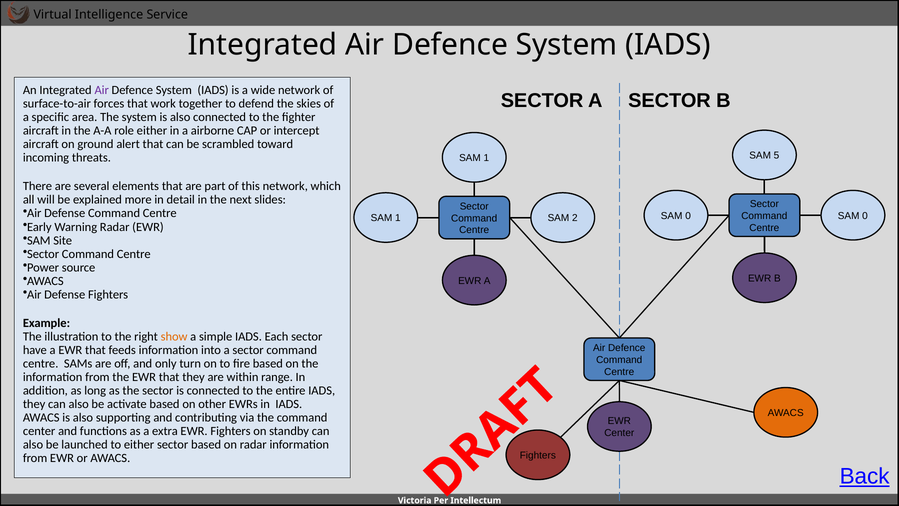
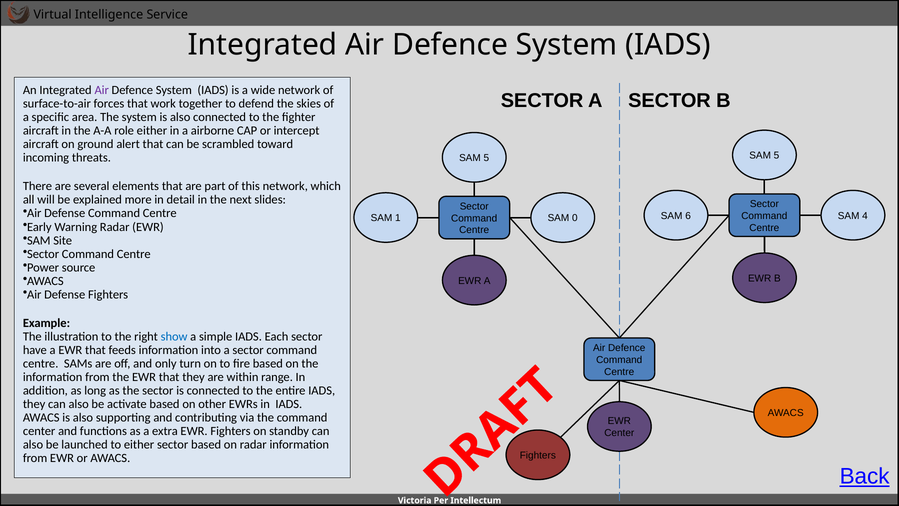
1 at (486, 158): 1 -> 5
0 at (688, 216): 0 -> 6
0 at (865, 216): 0 -> 4
2: 2 -> 0
show colour: orange -> blue
